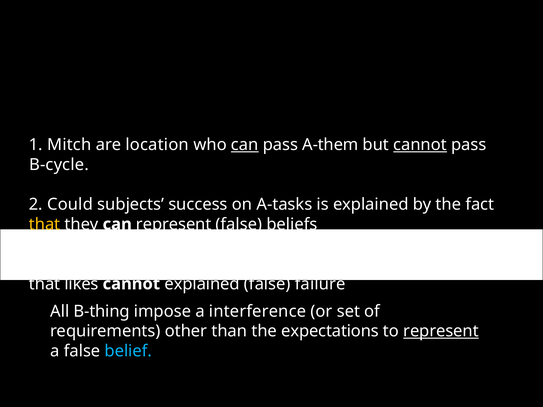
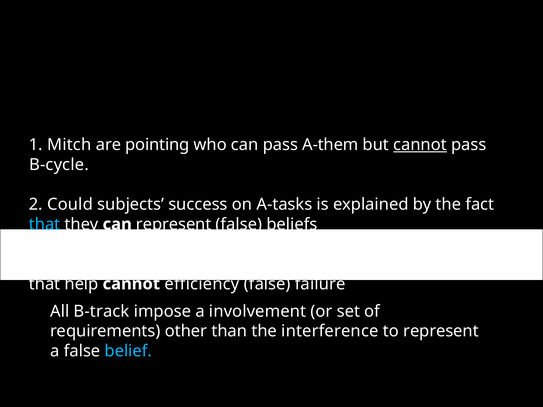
location: location -> pointing
can at (245, 145) underline: present -> none
that at (45, 224) colour: yellow -> light blue
likes: likes -> help
cannot explained: explained -> efficiency
B-thing: B-thing -> B-track
interference: interference -> involvement
expectations: expectations -> interference
represent at (441, 331) underline: present -> none
